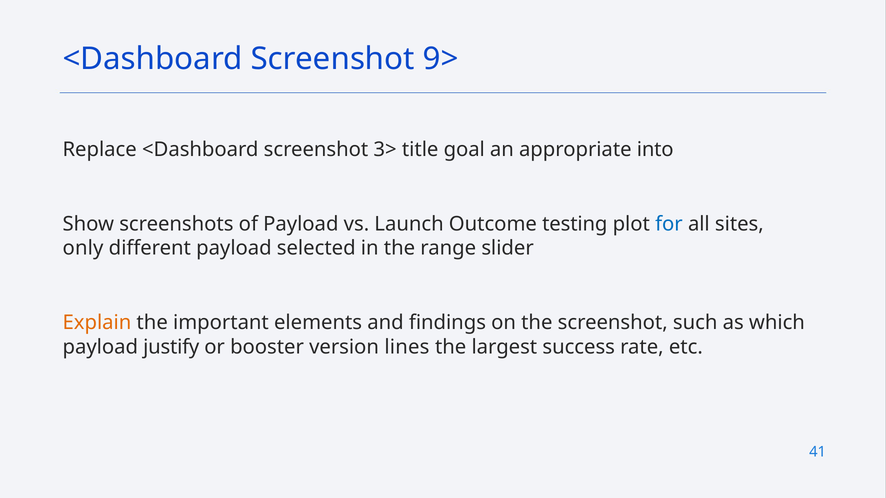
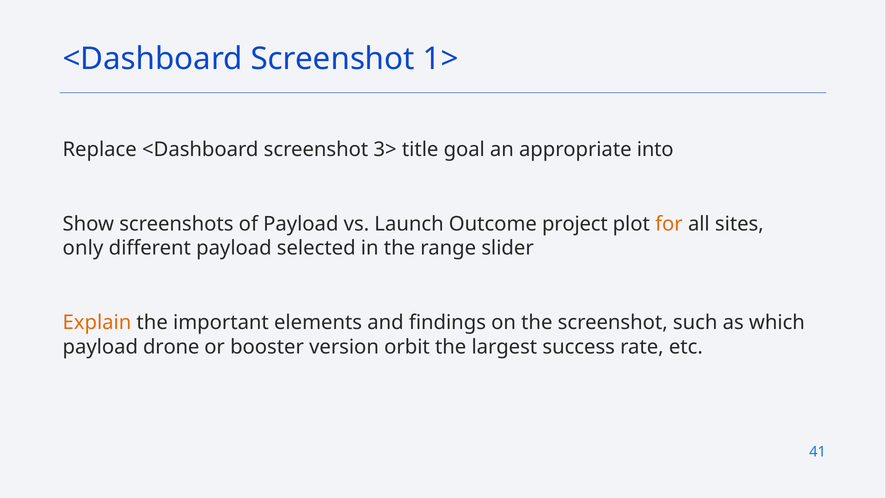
9>: 9> -> 1>
testing: testing -> project
for colour: blue -> orange
justify: justify -> drone
lines: lines -> orbit
